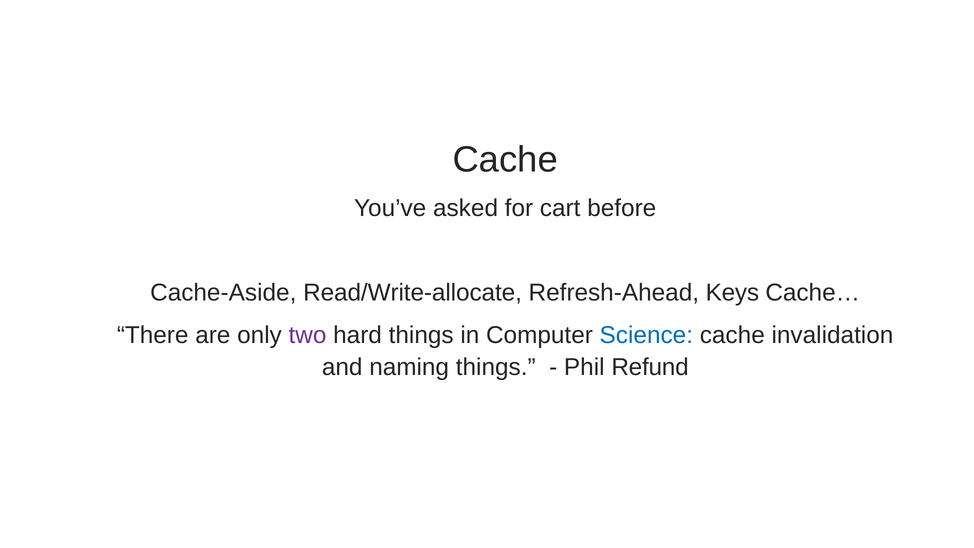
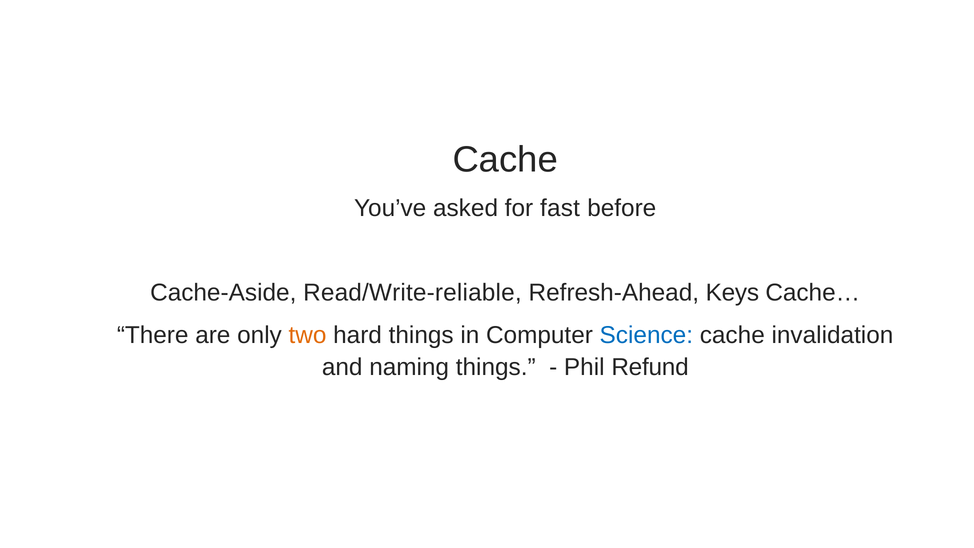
cart: cart -> fast
Read/Write-allocate: Read/Write-allocate -> Read/Write-reliable
two colour: purple -> orange
